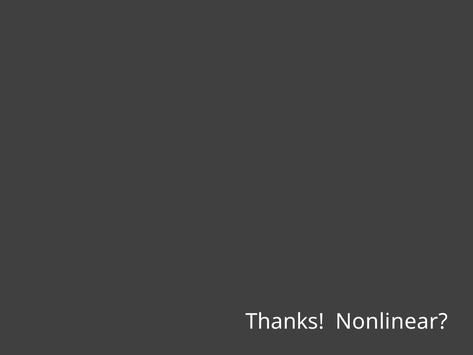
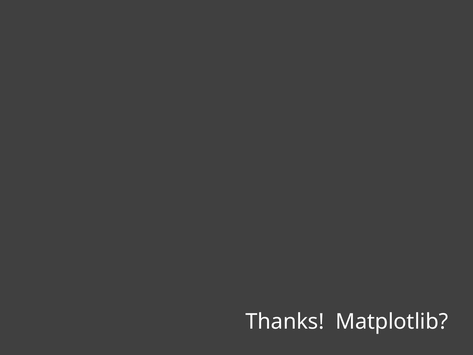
Nonlinear: Nonlinear -> Matplotlib
